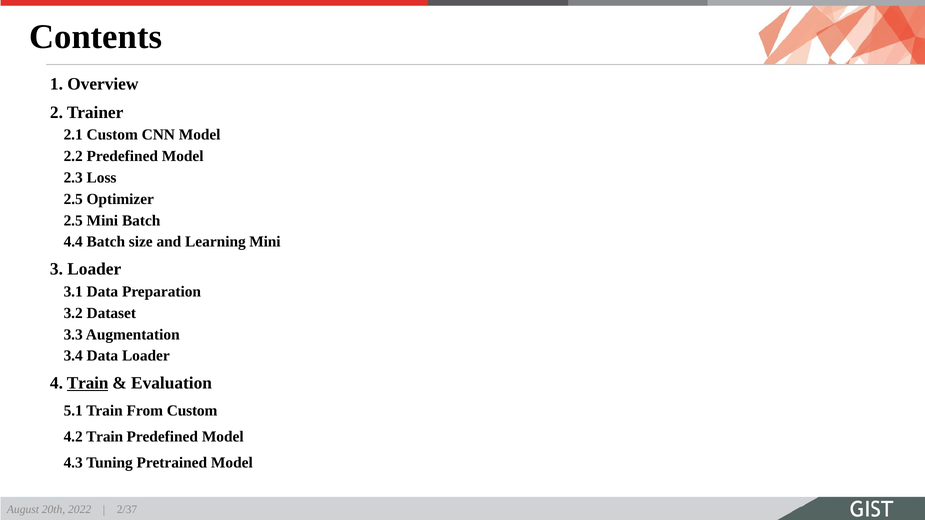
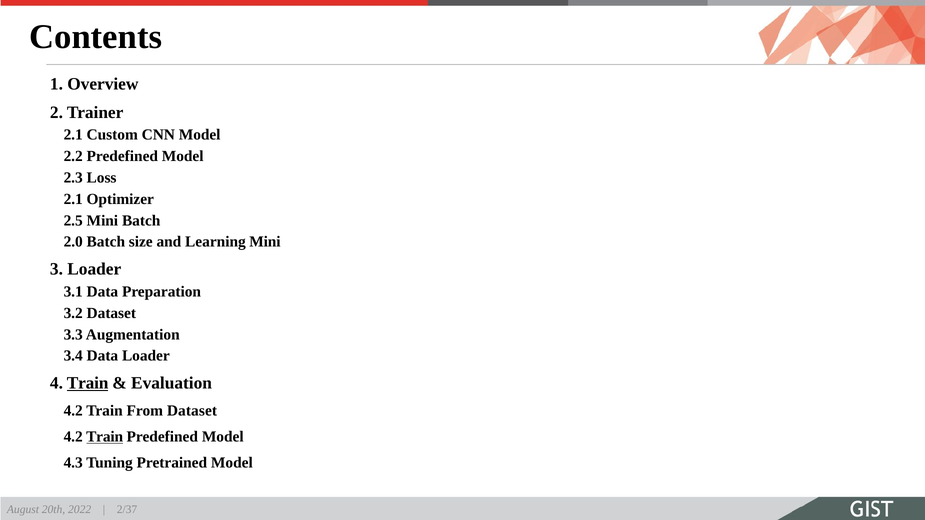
2.5 at (73, 199): 2.5 -> 2.1
4.4: 4.4 -> 2.0
5.1 at (73, 411): 5.1 -> 4.2
From Custom: Custom -> Dataset
Train at (105, 437) underline: none -> present
